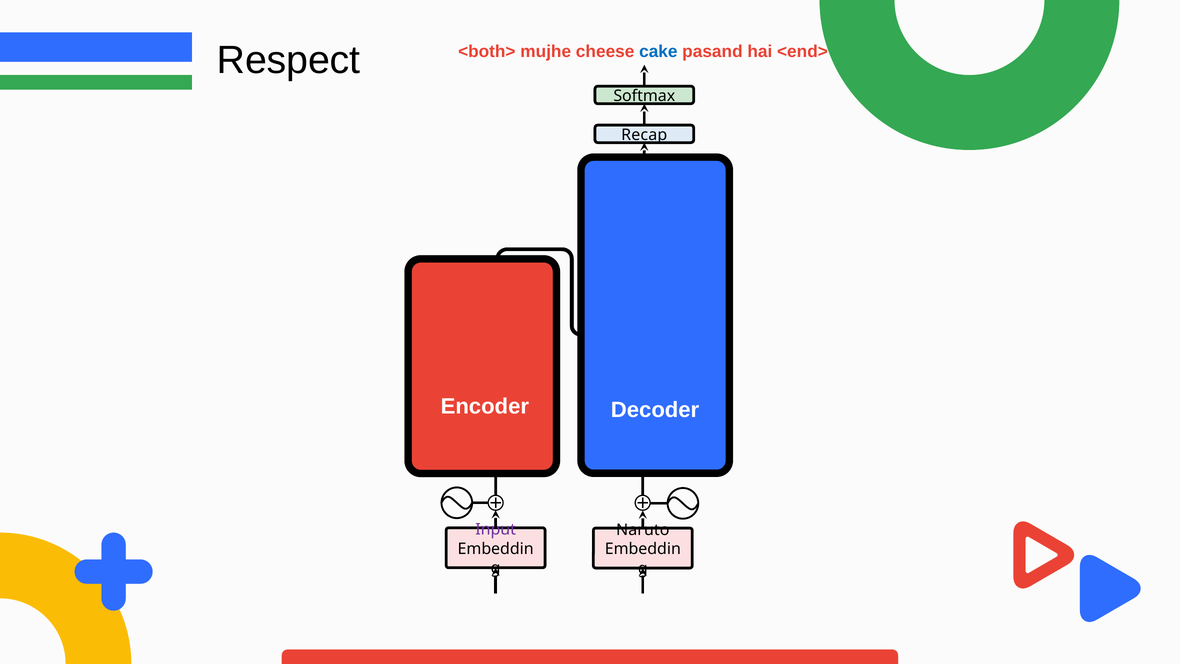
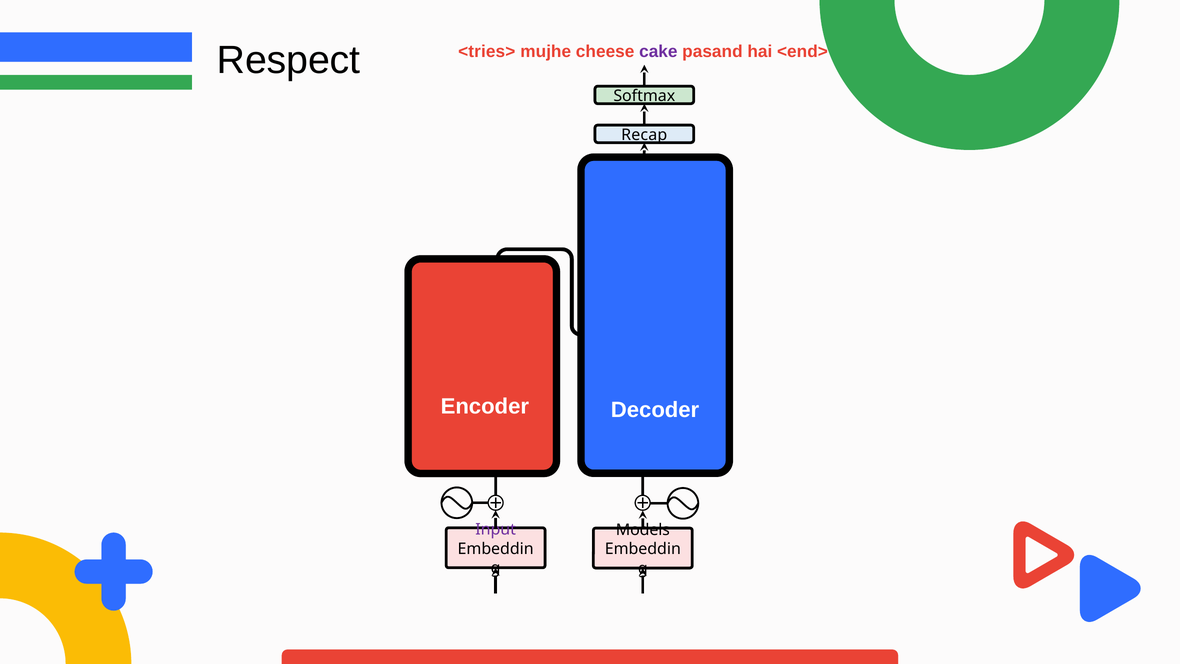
<both>: <both> -> <tries>
cake colour: blue -> purple
Naruto: Naruto -> Models
